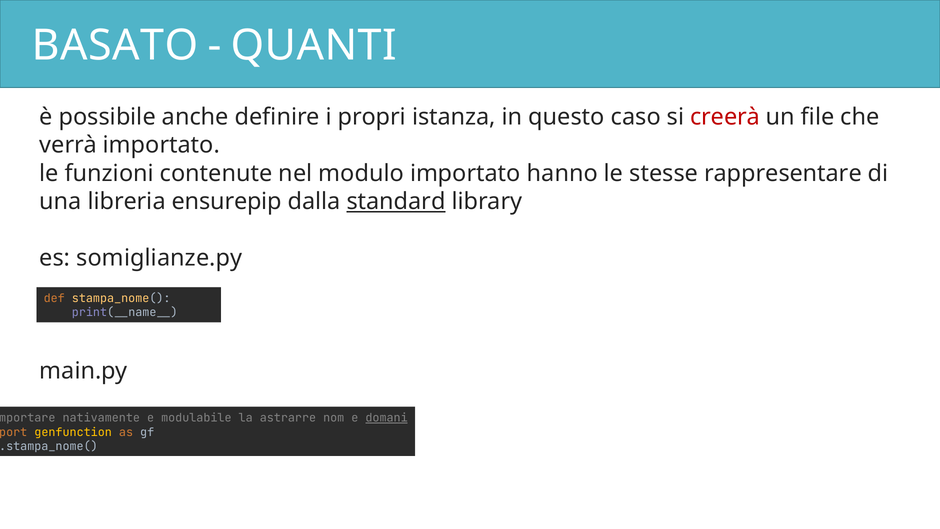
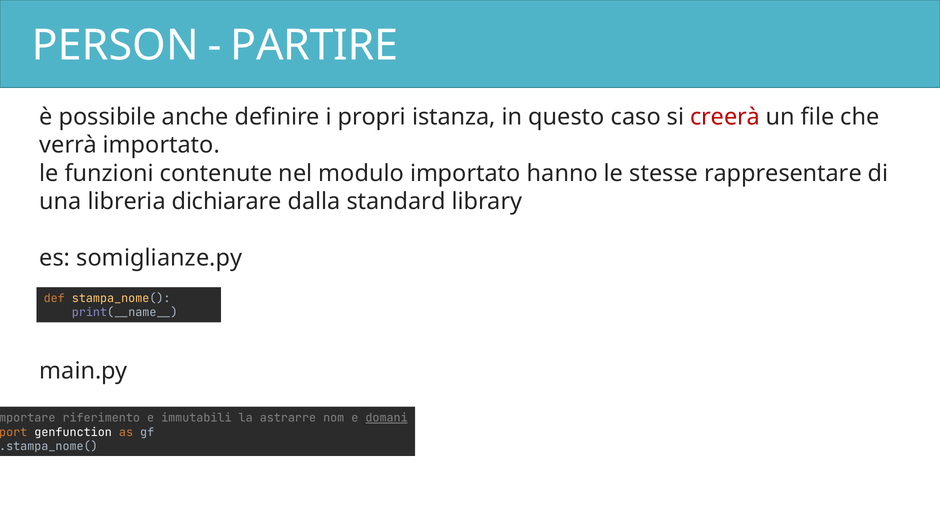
BASATO: BASATO -> PERSON
QUANTI: QUANTI -> PARTIRE
ensurepip: ensurepip -> dichiarare
standard underline: present -> none
nativamente: nativamente -> riferimento
modulabile: modulabile -> immutabili
genfunction colour: yellow -> white
